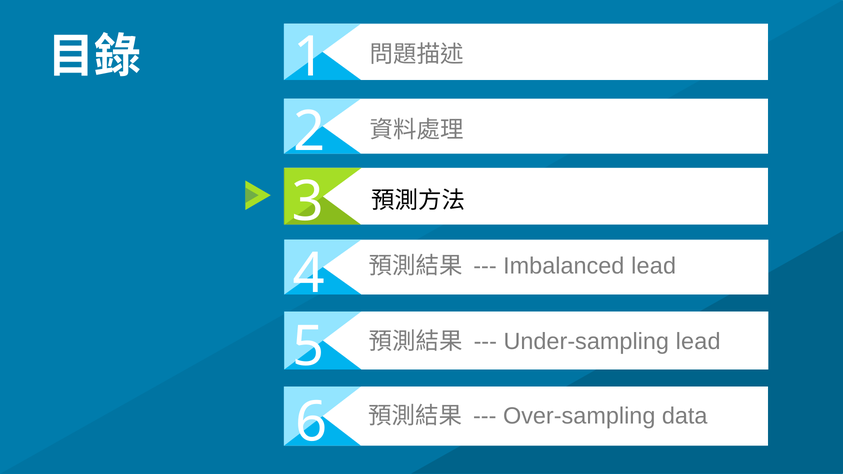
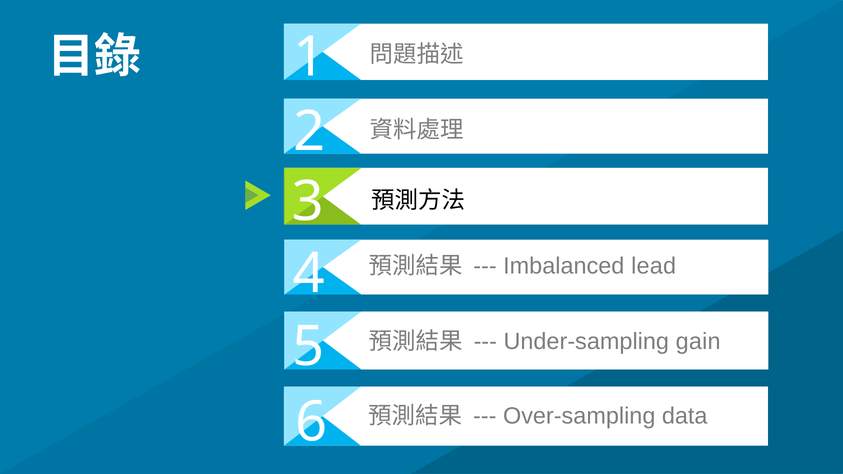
Under-sampling lead: lead -> gain
